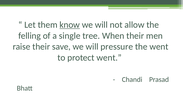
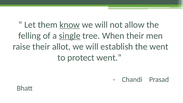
single underline: none -> present
save: save -> allot
pressure: pressure -> establish
